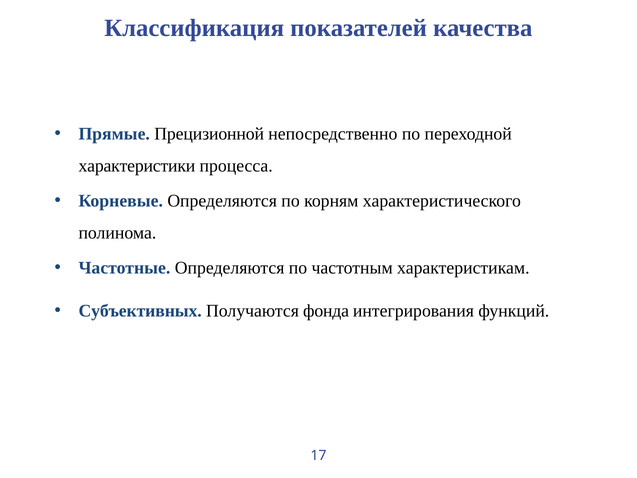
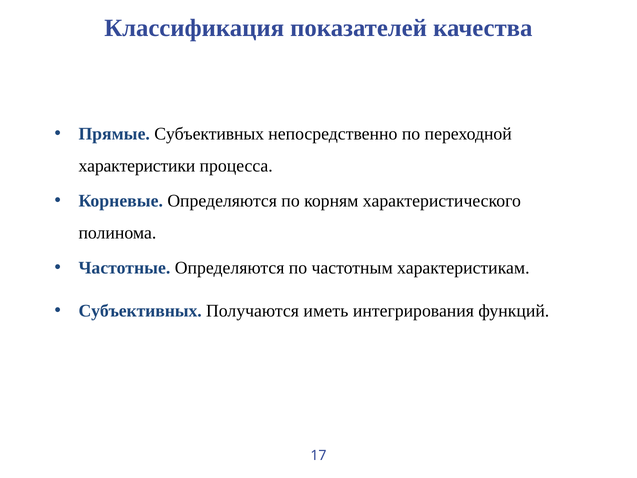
Прямые Прецизионной: Прецизионной -> Субъективных
фонда: фонда -> иметь
